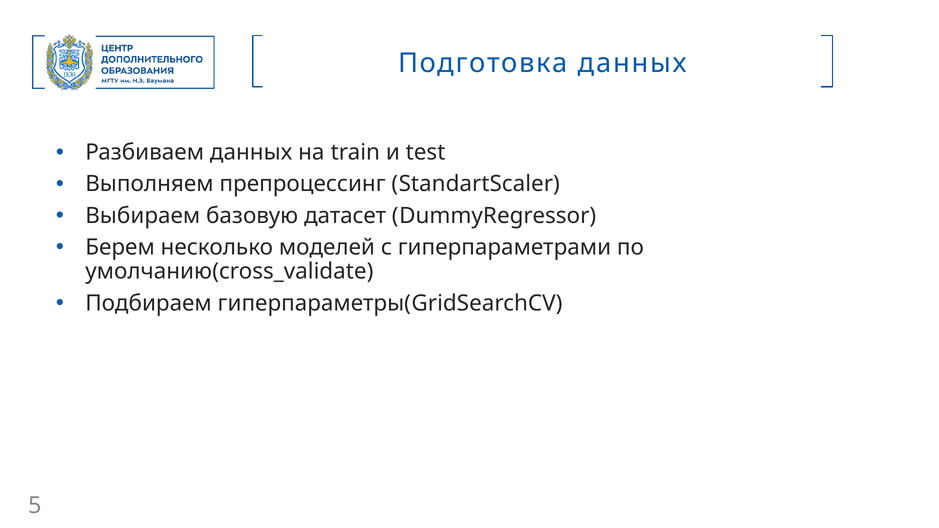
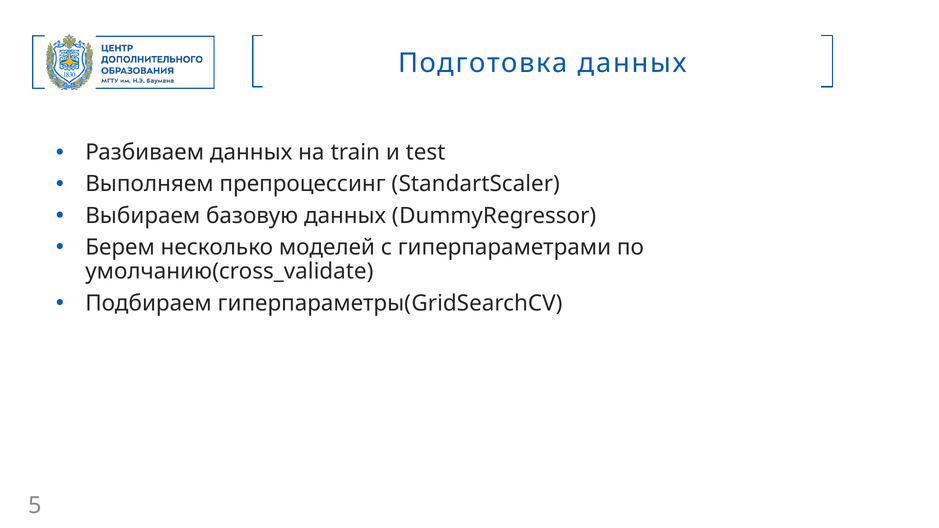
базовую датасет: датасет -> данных
